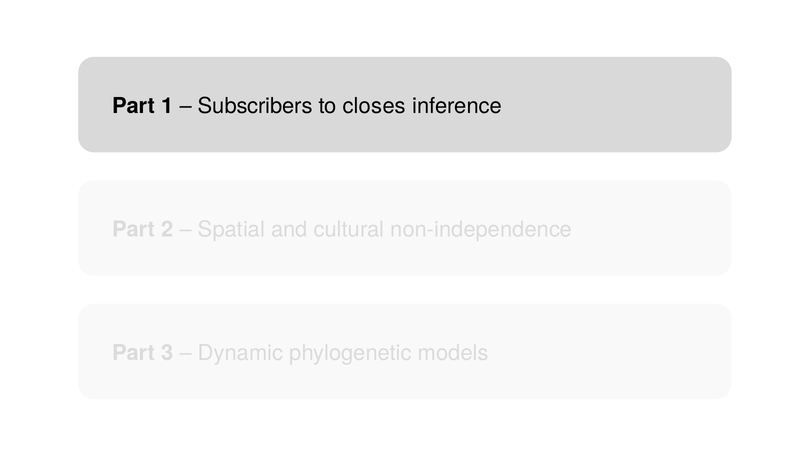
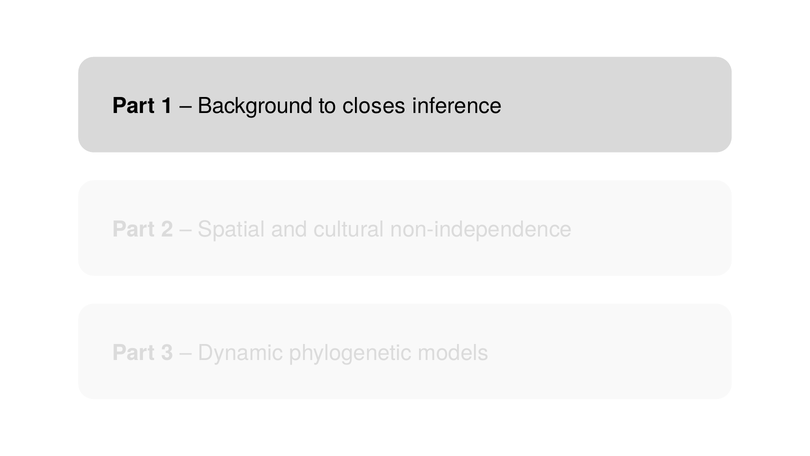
Subscribers: Subscribers -> Background
